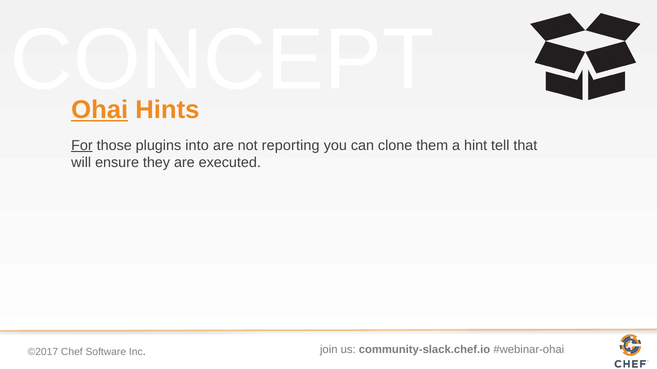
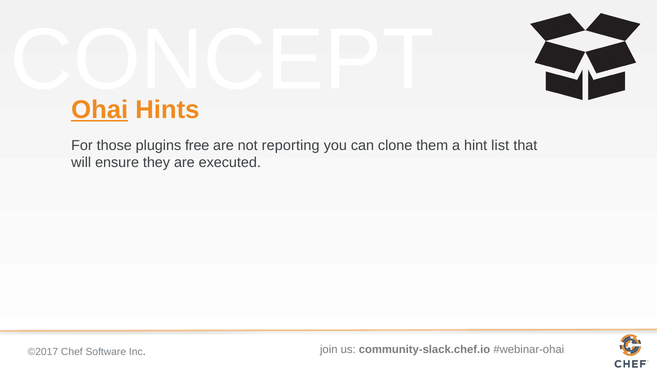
For underline: present -> none
into: into -> free
tell: tell -> list
